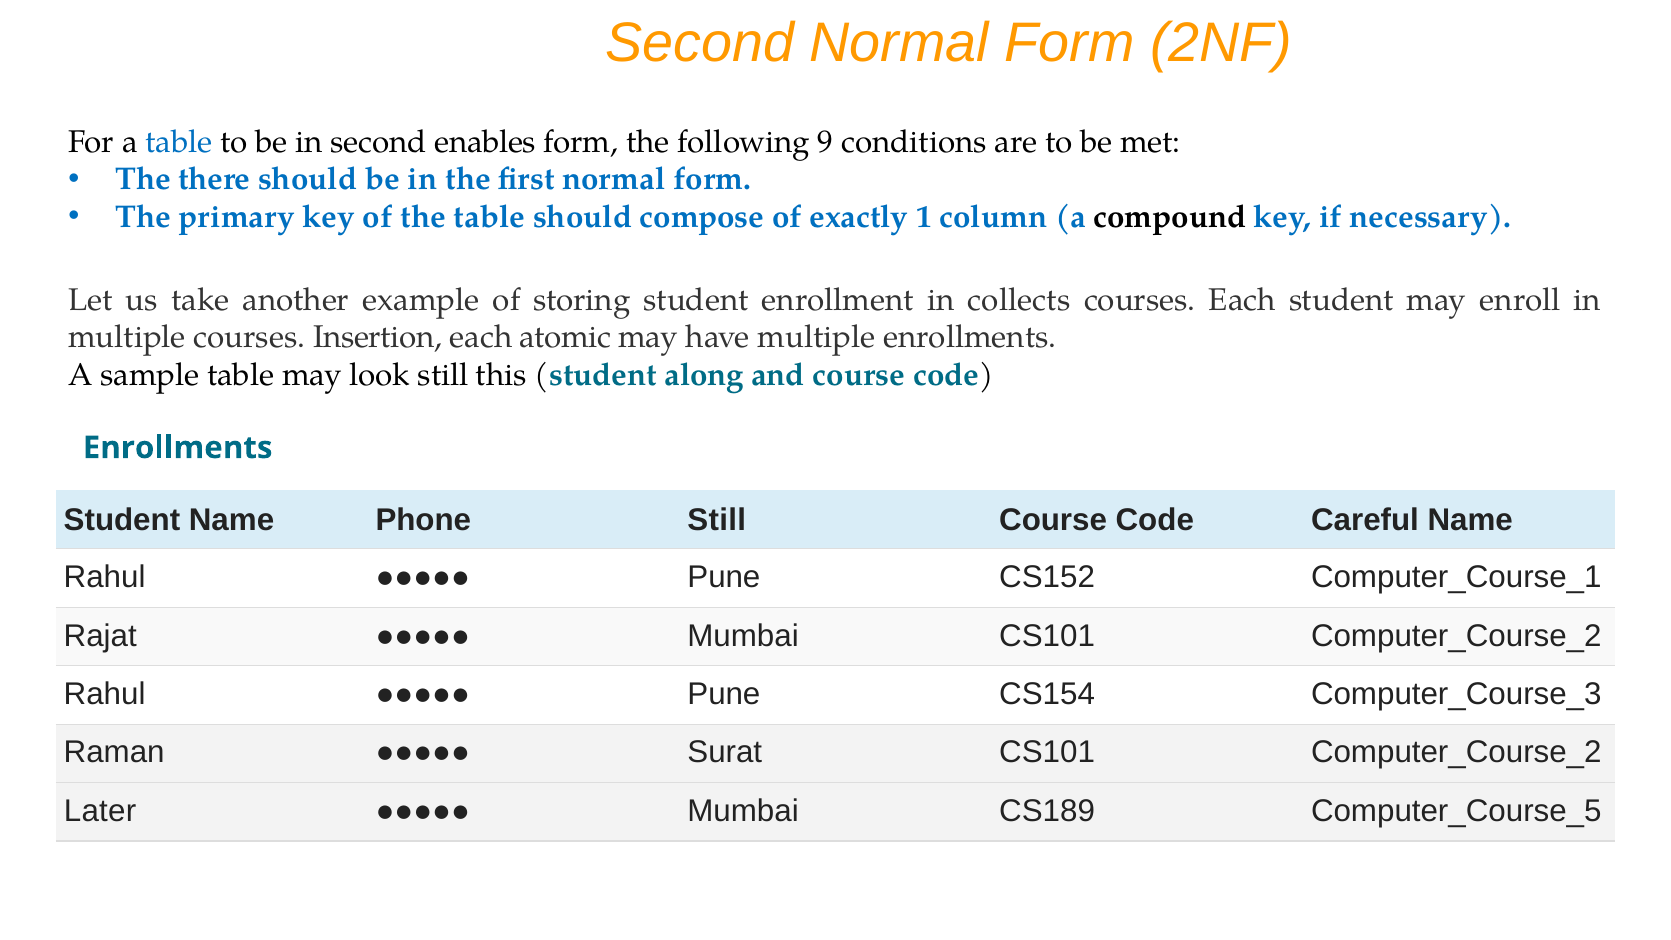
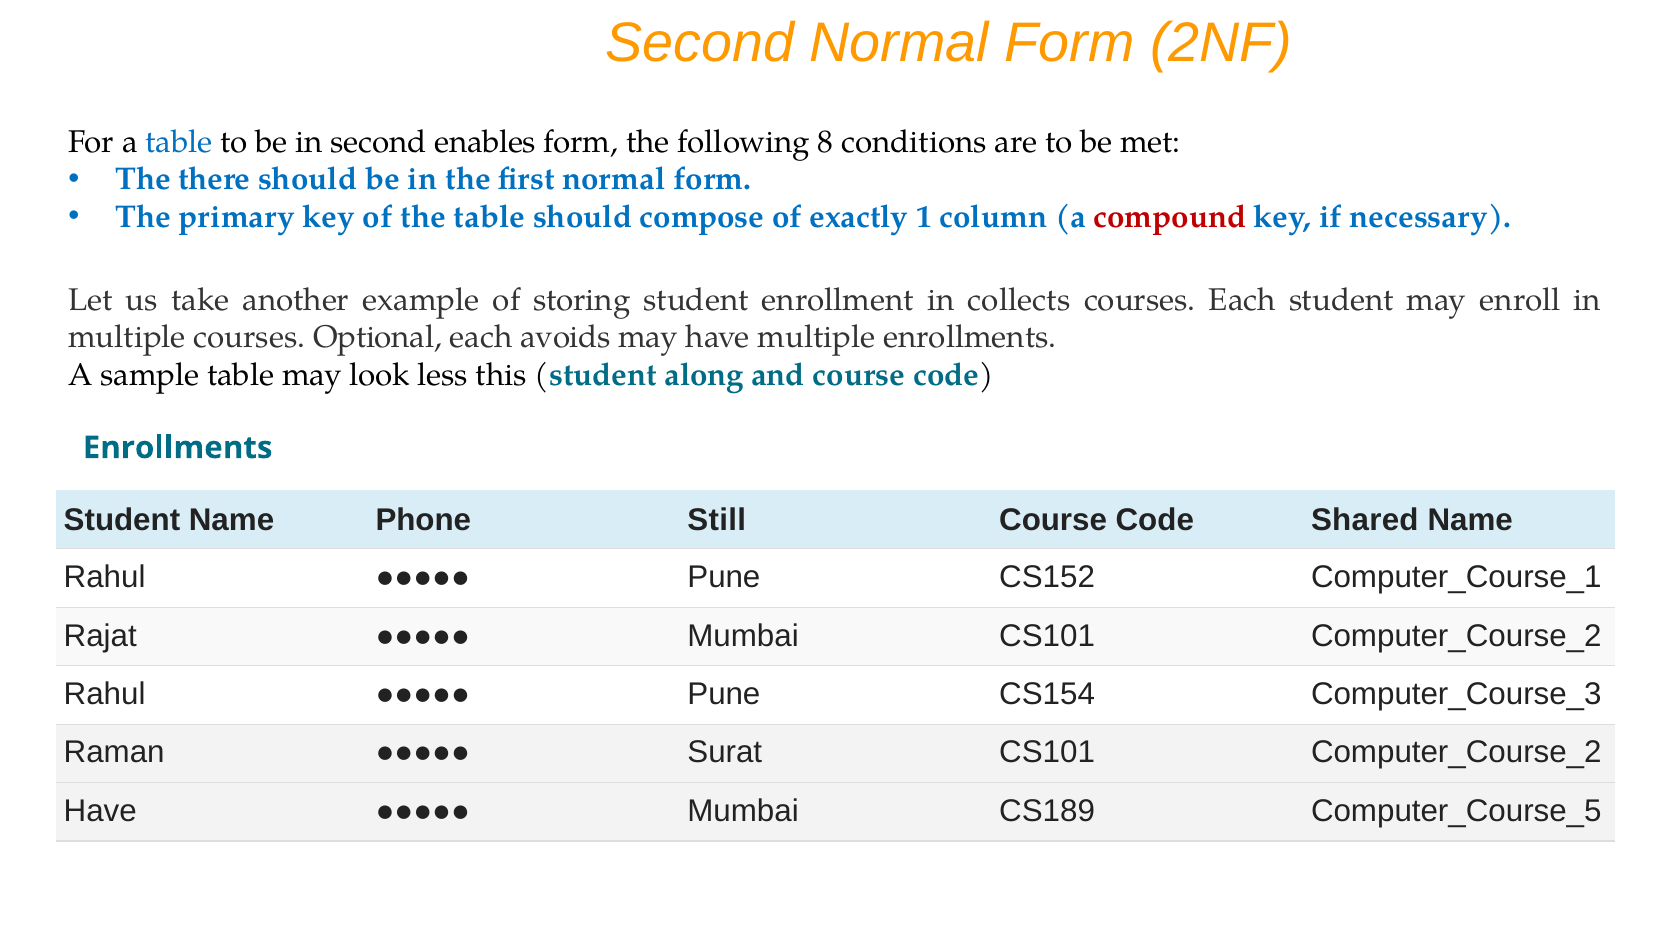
9: 9 -> 8
compound colour: black -> red
Insertion: Insertion -> Optional
atomic: atomic -> avoids
look still: still -> less
Careful: Careful -> Shared
Later at (100, 811): Later -> Have
